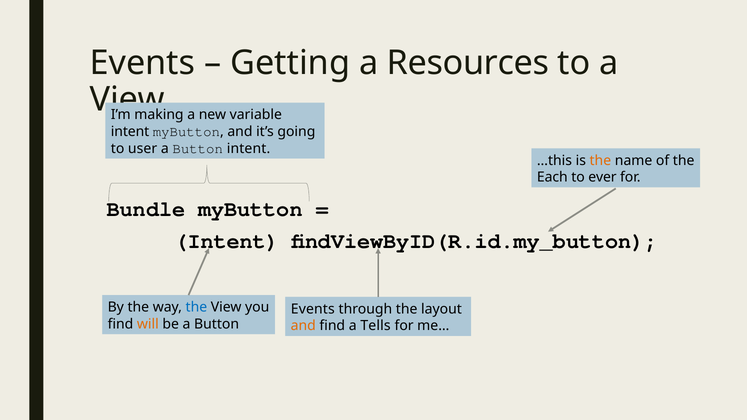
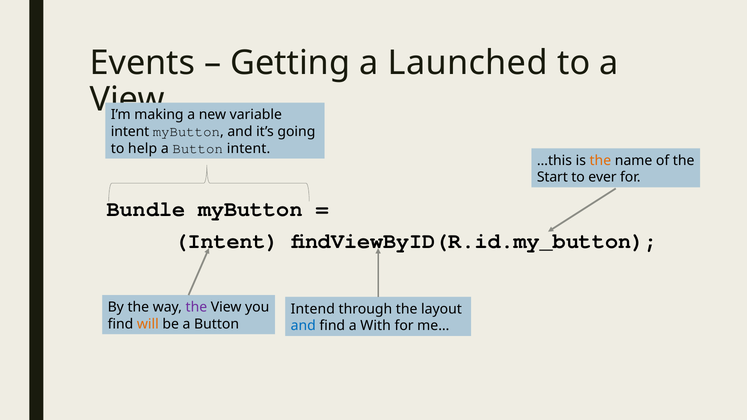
Resources: Resources -> Launched
user: user -> help
Each: Each -> Start
the at (196, 307) colour: blue -> purple
Events at (313, 309): Events -> Intend
and at (303, 326) colour: orange -> blue
Tells: Tells -> With
